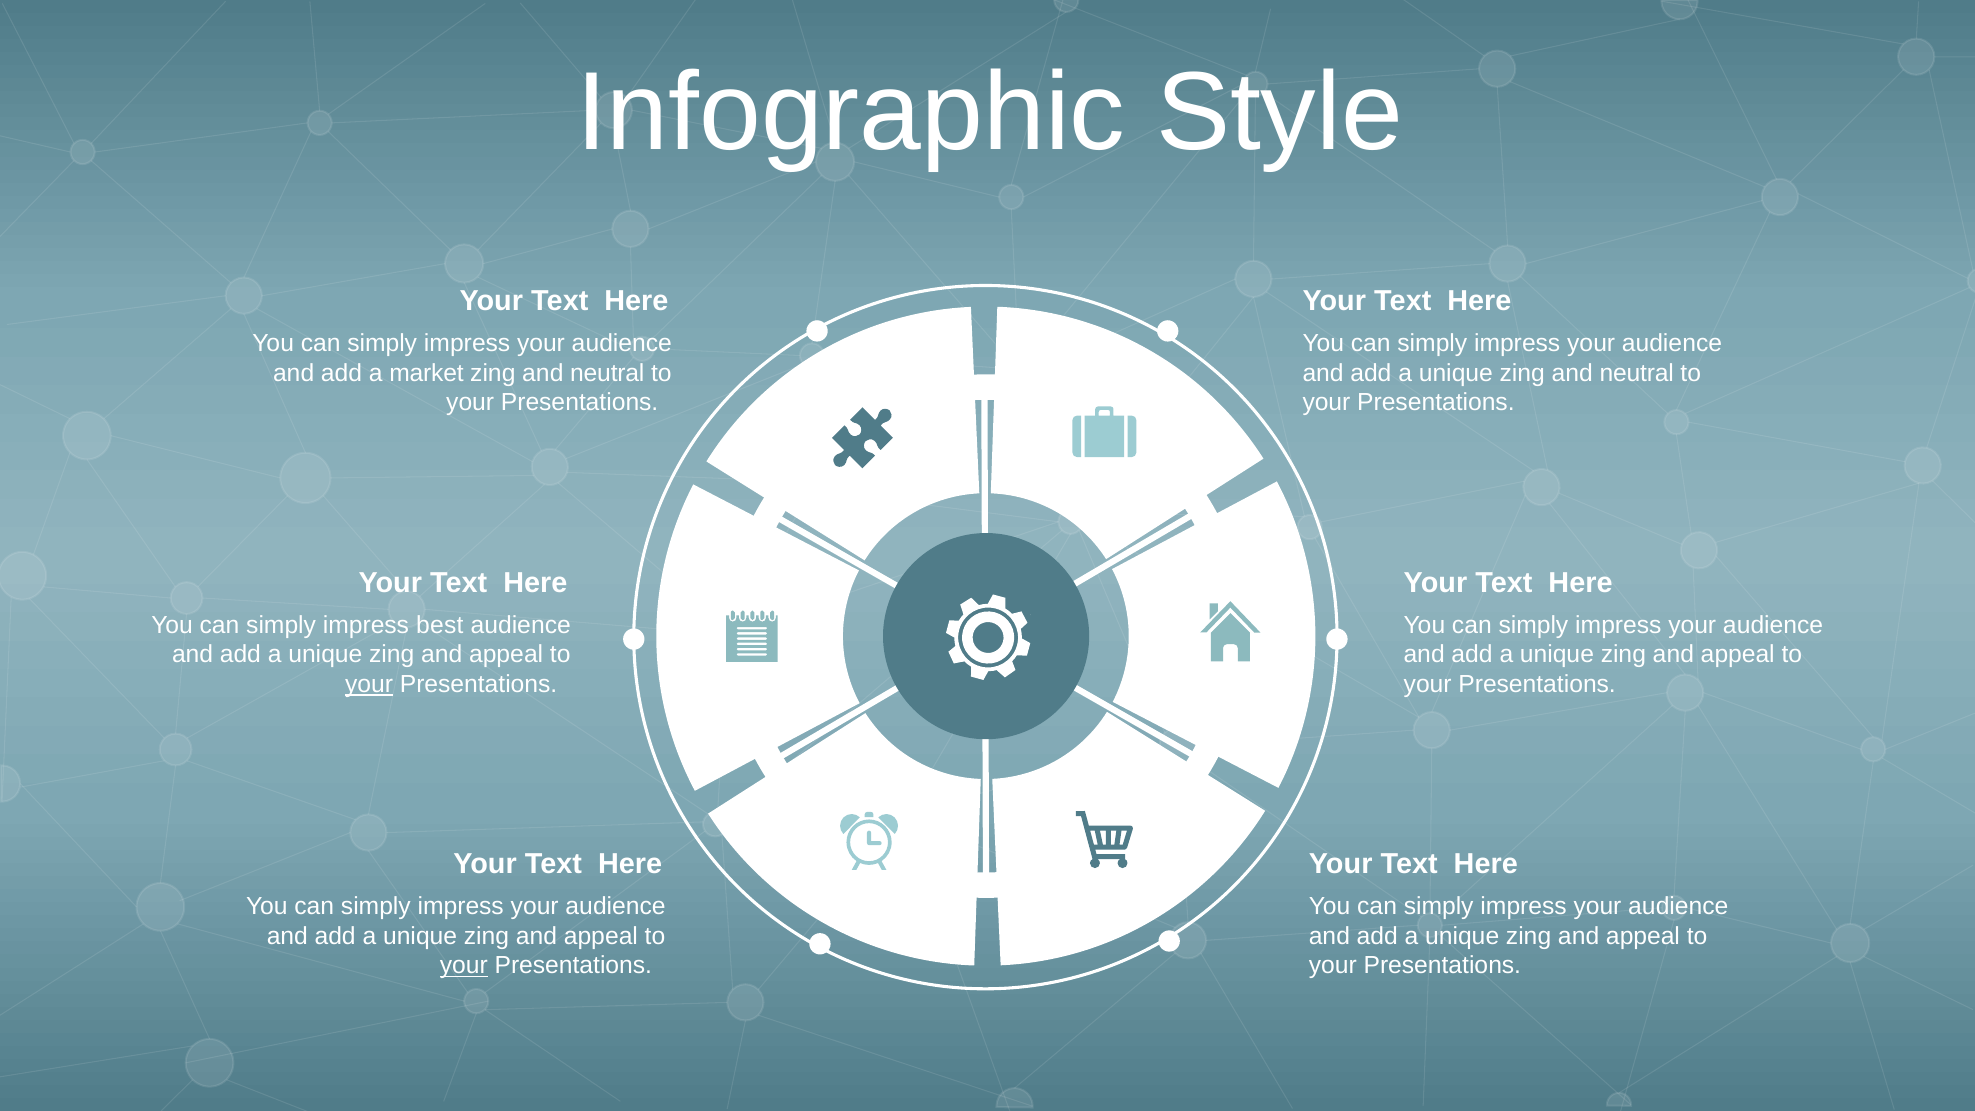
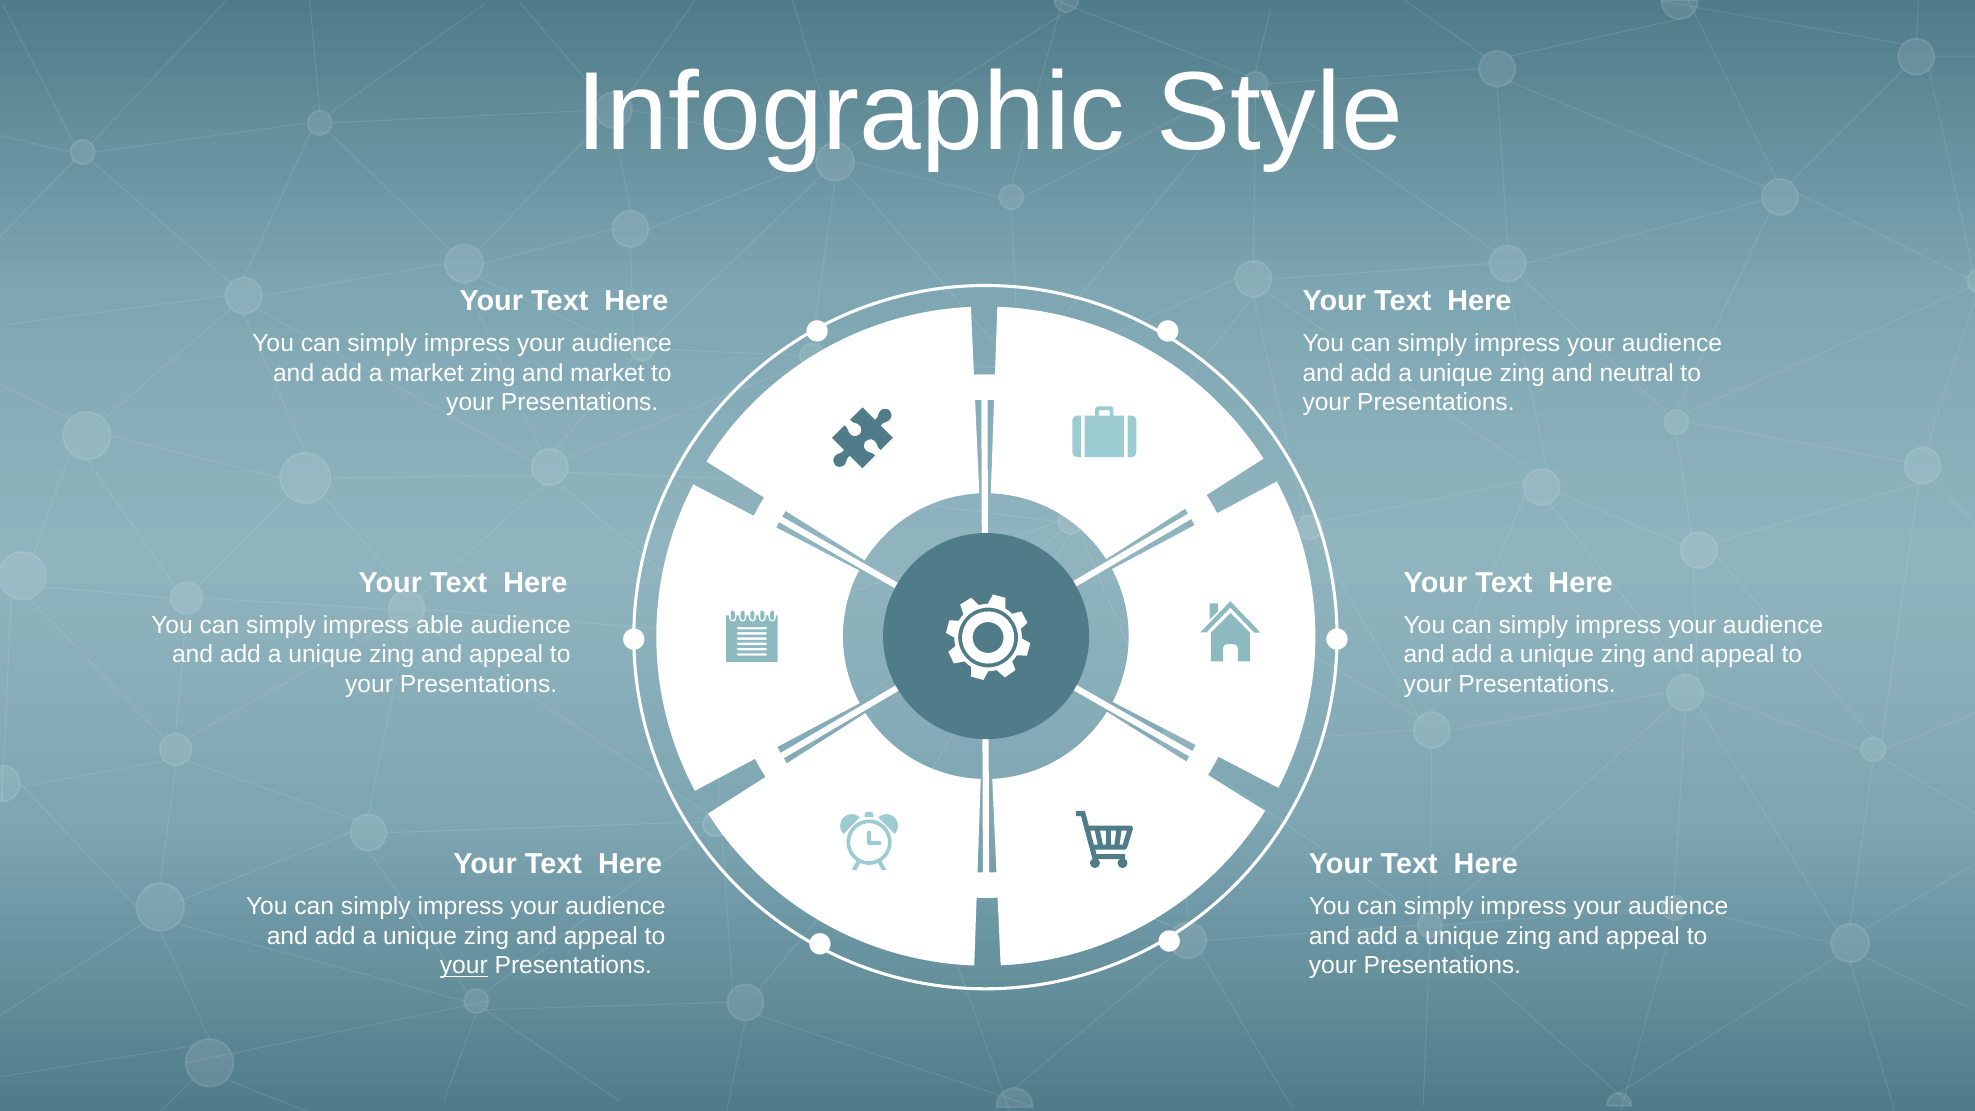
neutral at (607, 373): neutral -> market
best: best -> able
your at (369, 684) underline: present -> none
